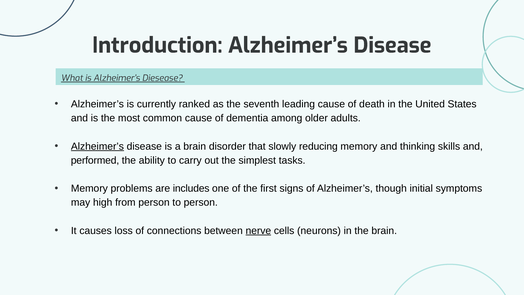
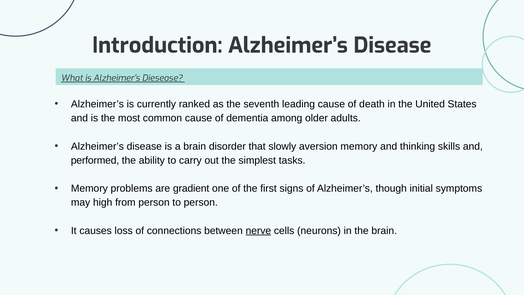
Alzheimer’s at (97, 146) underline: present -> none
reducing: reducing -> aversion
includes: includes -> gradient
